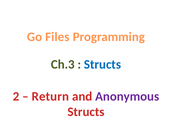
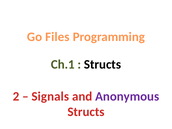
Ch.3: Ch.3 -> Ch.1
Structs at (102, 64) colour: blue -> black
Return: Return -> Signals
